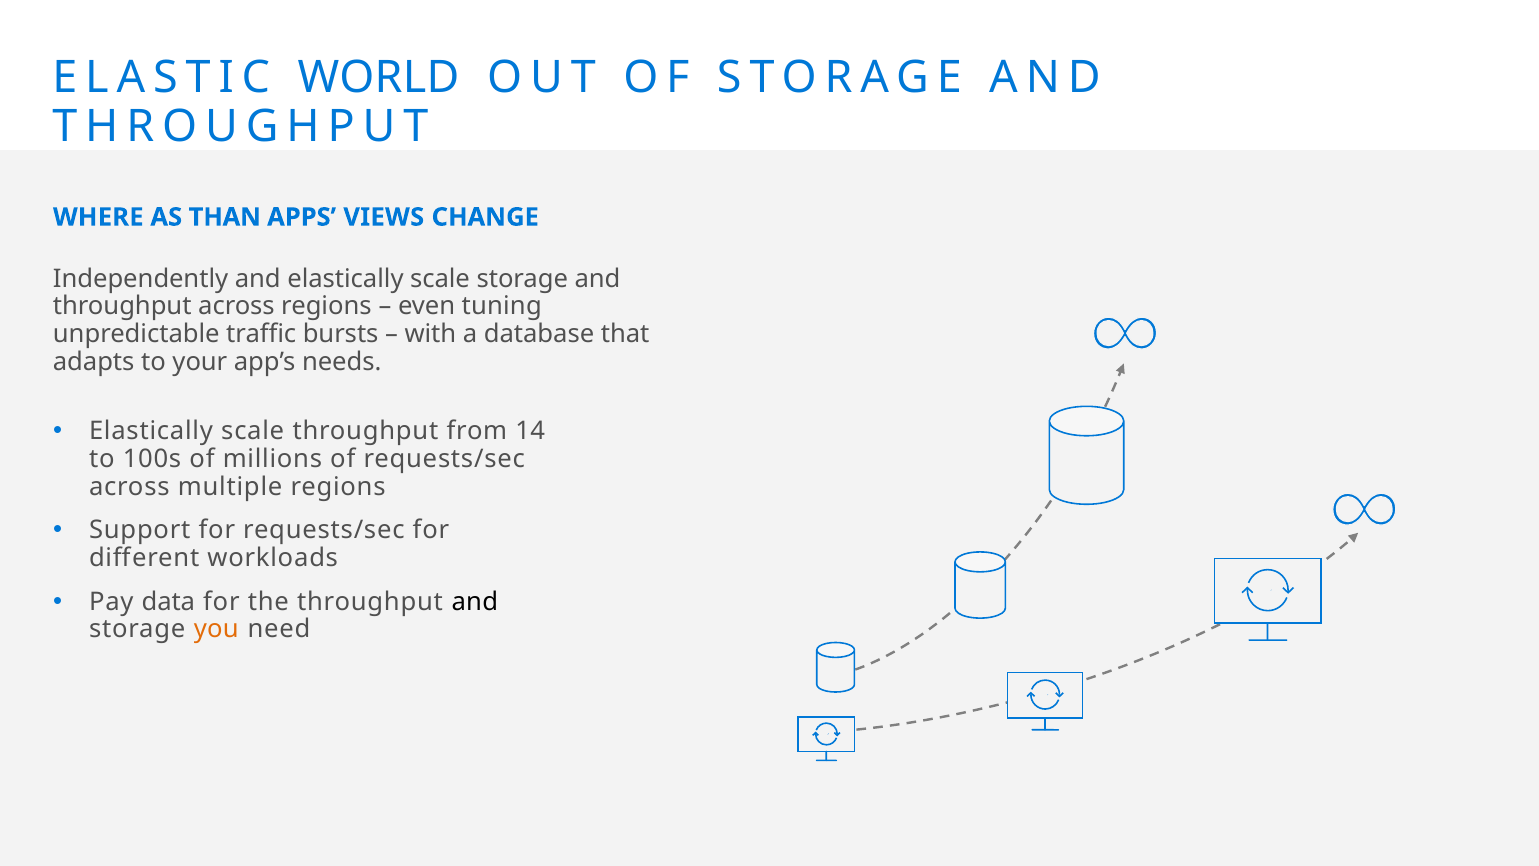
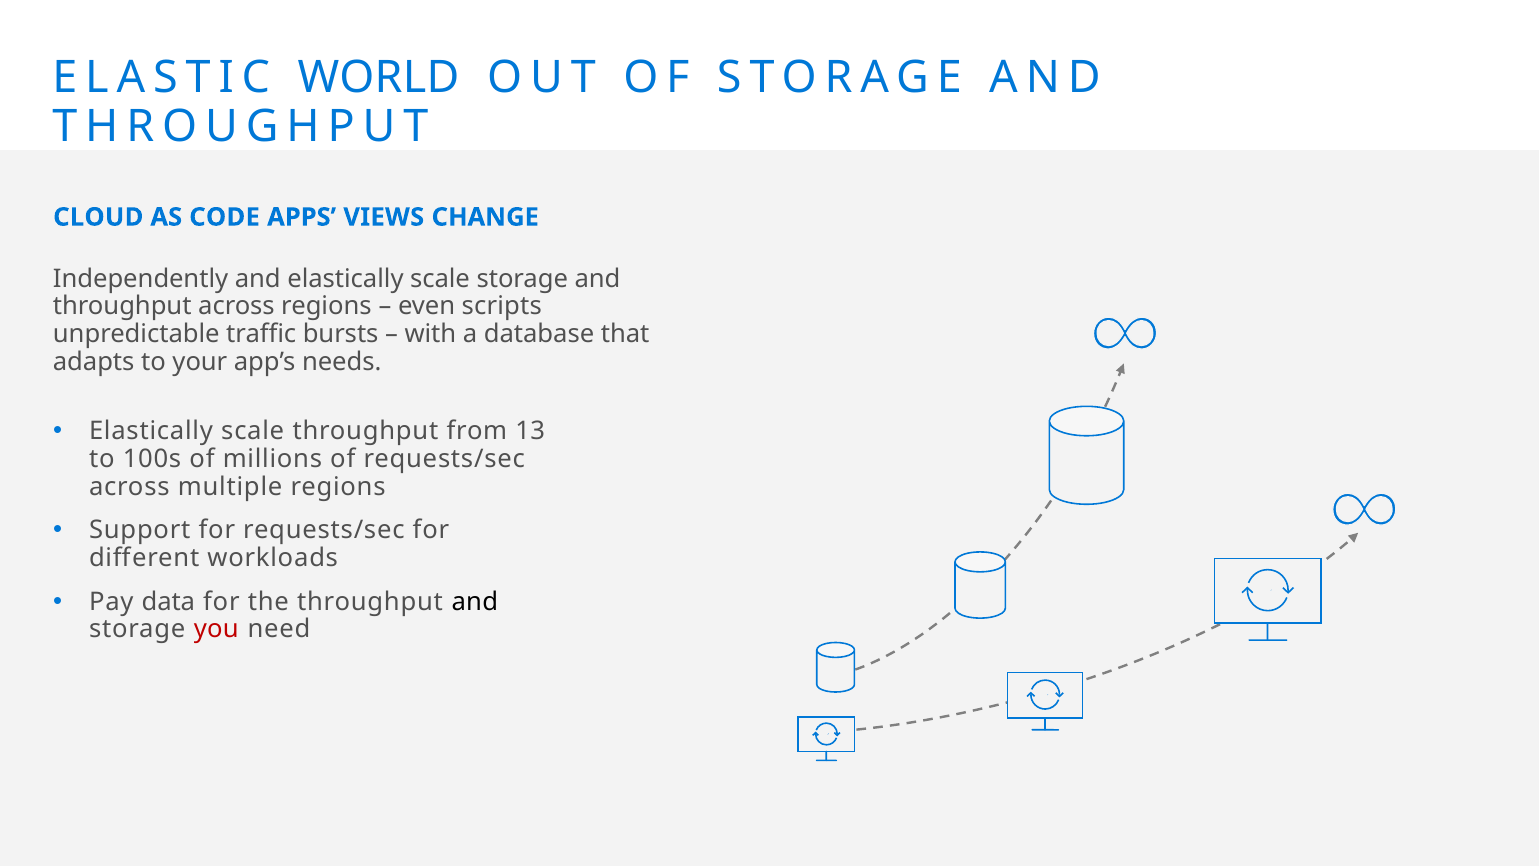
WHERE: WHERE -> CLOUD
THAN: THAN -> CODE
tuning: tuning -> scripts
14: 14 -> 13
you colour: orange -> red
